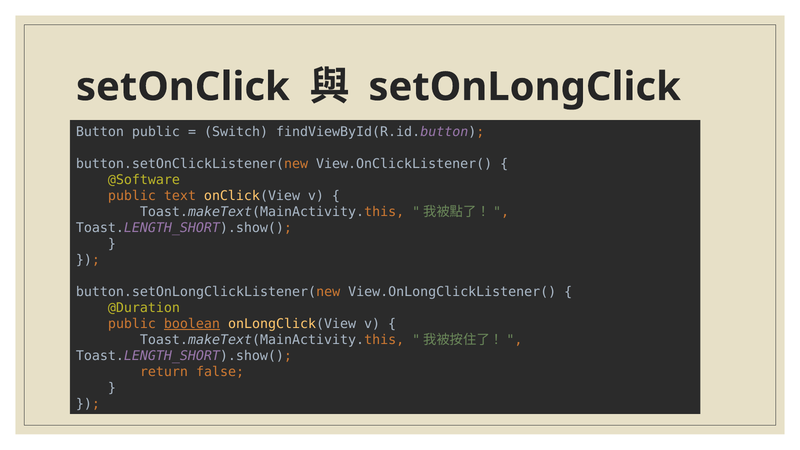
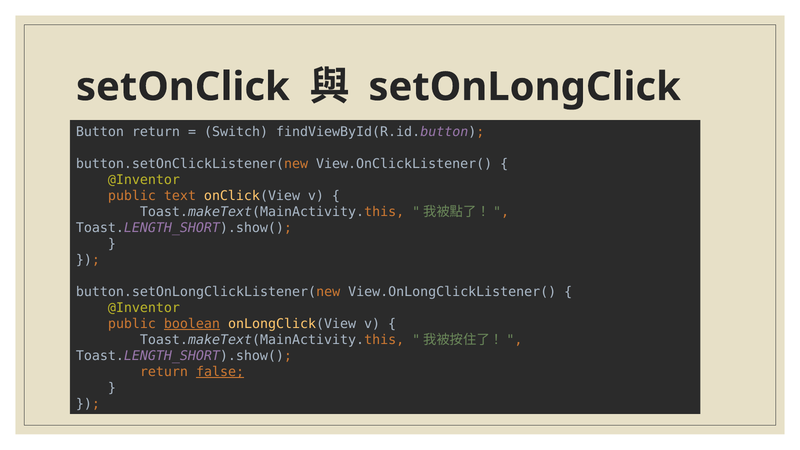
Button public: public -> return
@Software at (144, 180): @Software -> @Inventor
@Duration at (144, 308): @Duration -> @Inventor
false underline: none -> present
